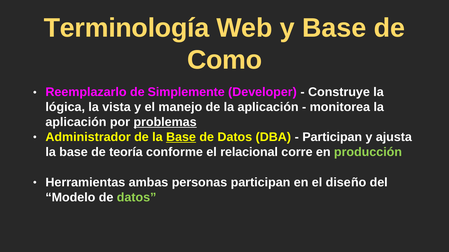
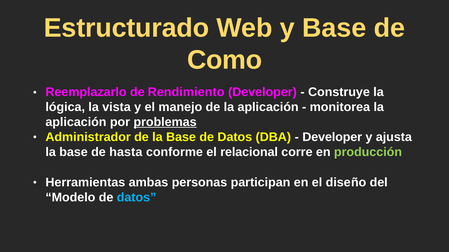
Terminología: Terminología -> Estructurado
Simplemente: Simplemente -> Rendimiento
Base at (181, 137) underline: present -> none
Participan at (332, 137): Participan -> Developer
teoría: teoría -> hasta
datos at (137, 198) colour: light green -> light blue
